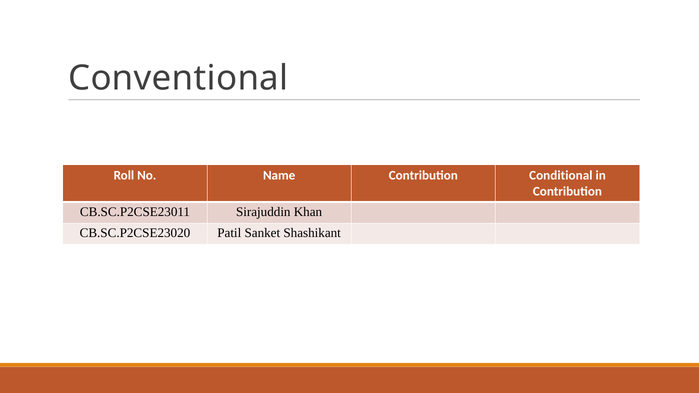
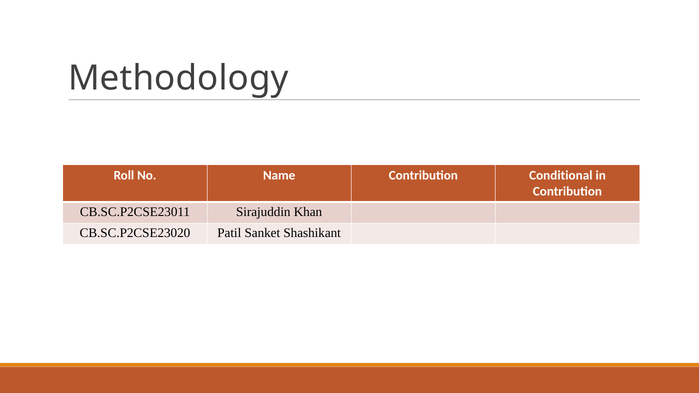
Conventional: Conventional -> Methodology
